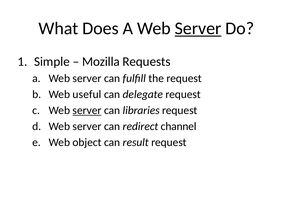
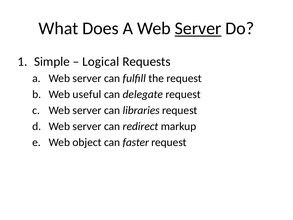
Mozilla: Mozilla -> Logical
server at (87, 110) underline: present -> none
channel: channel -> markup
result: result -> faster
